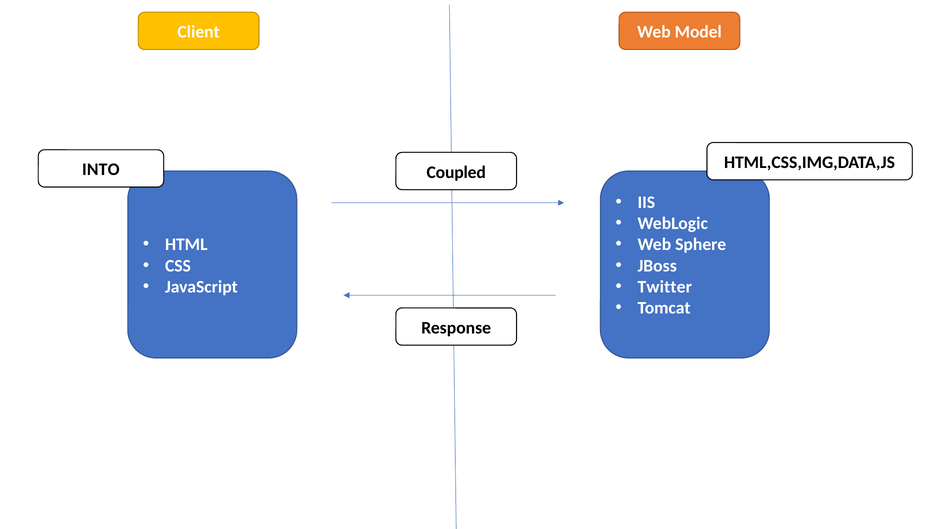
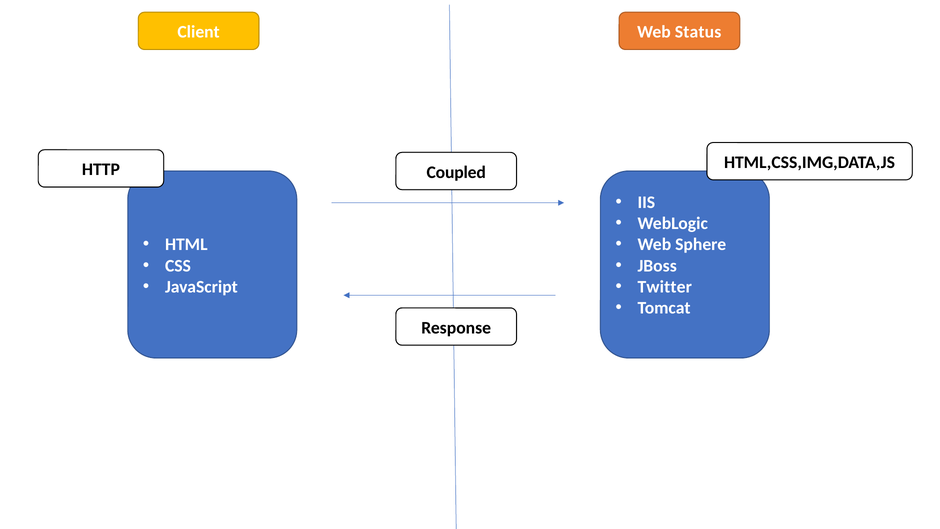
Model: Model -> Status
INTO: INTO -> HTTP
